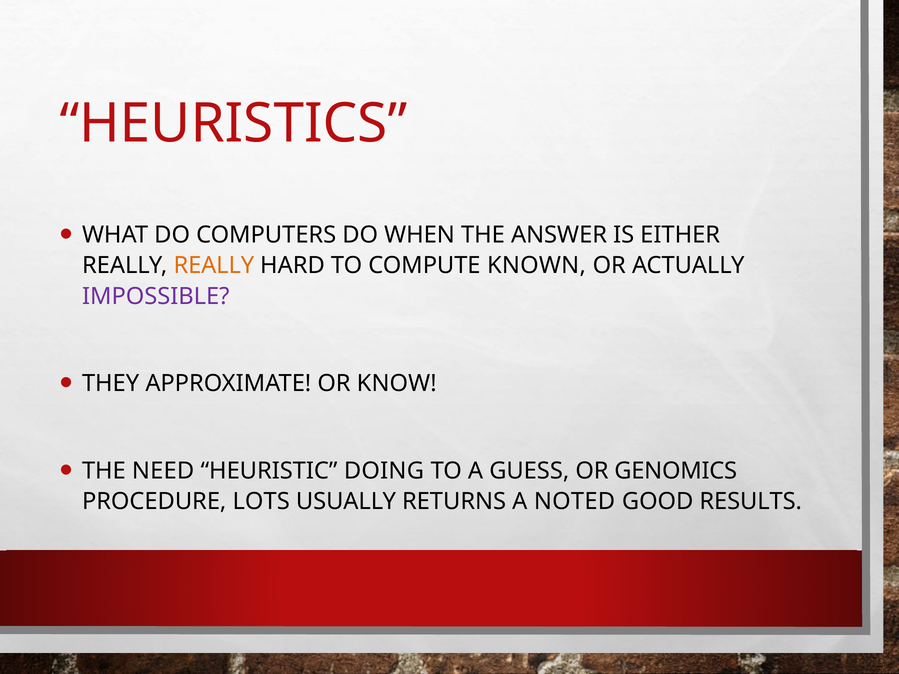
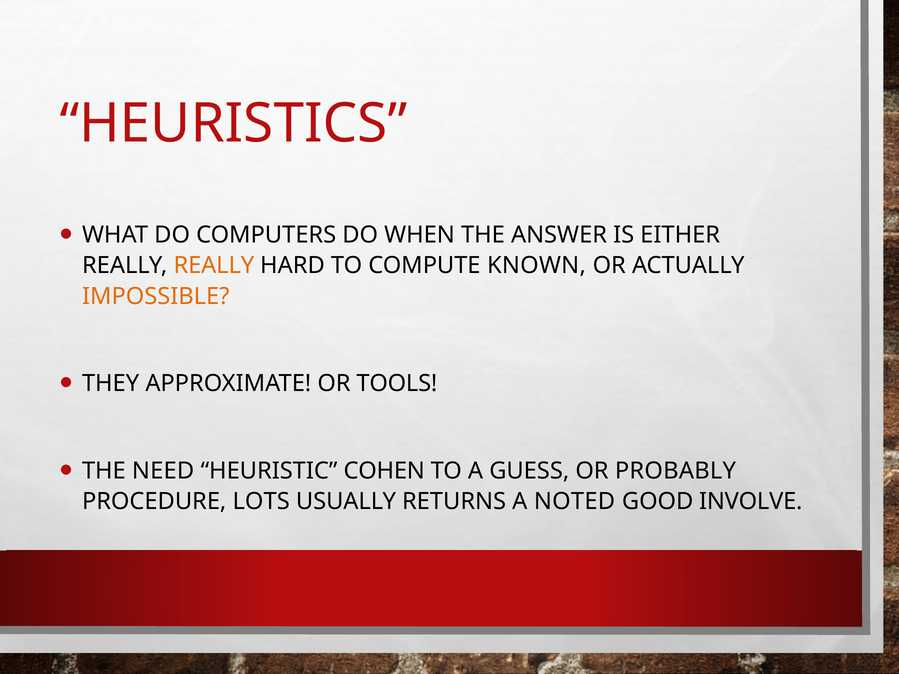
IMPOSSIBLE colour: purple -> orange
KNOW: KNOW -> TOOLS
DOING: DOING -> COHEN
GENOMICS: GENOMICS -> PROBABLY
RESULTS: RESULTS -> INVOLVE
